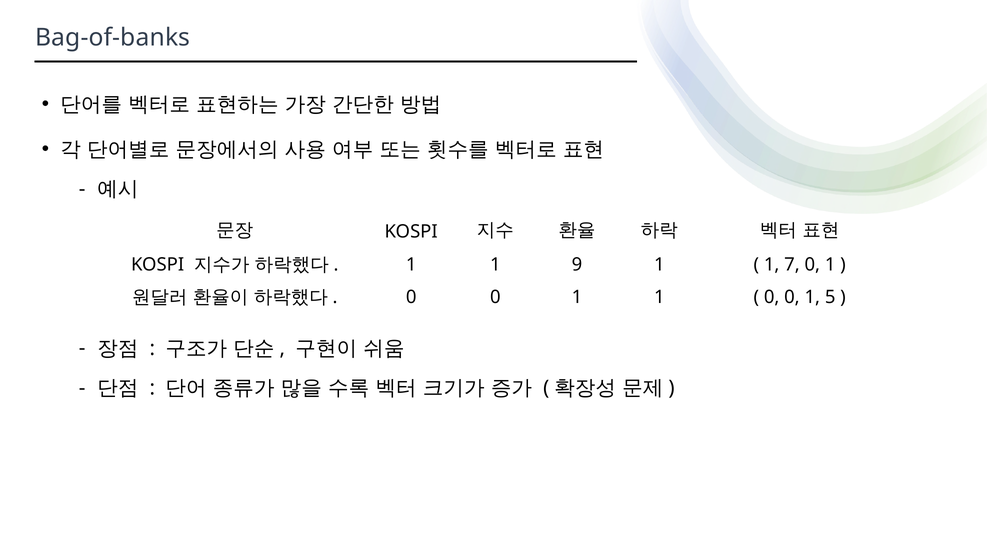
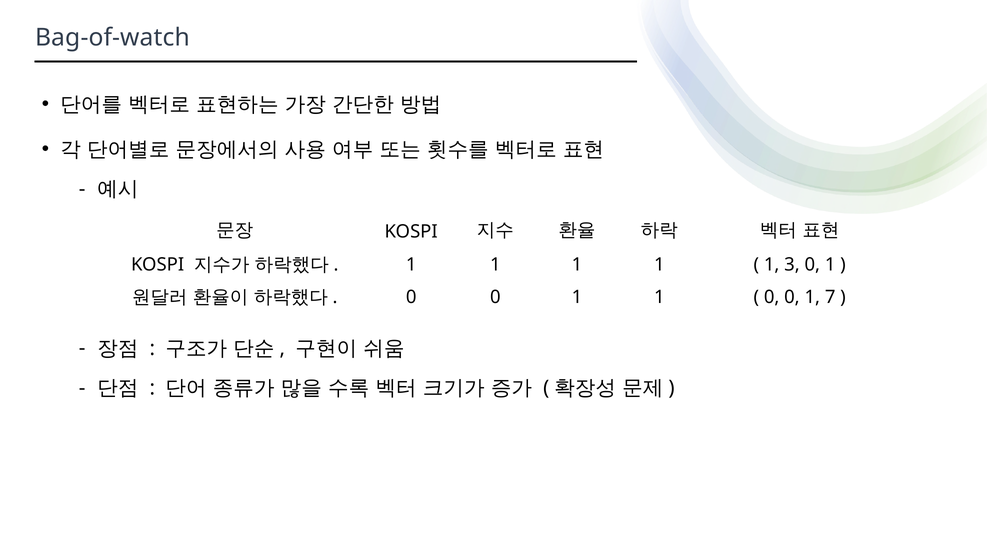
Bag-of-banks: Bag-of-banks -> Bag-of-watch
9 at (577, 265): 9 -> 1
7: 7 -> 3
5: 5 -> 7
